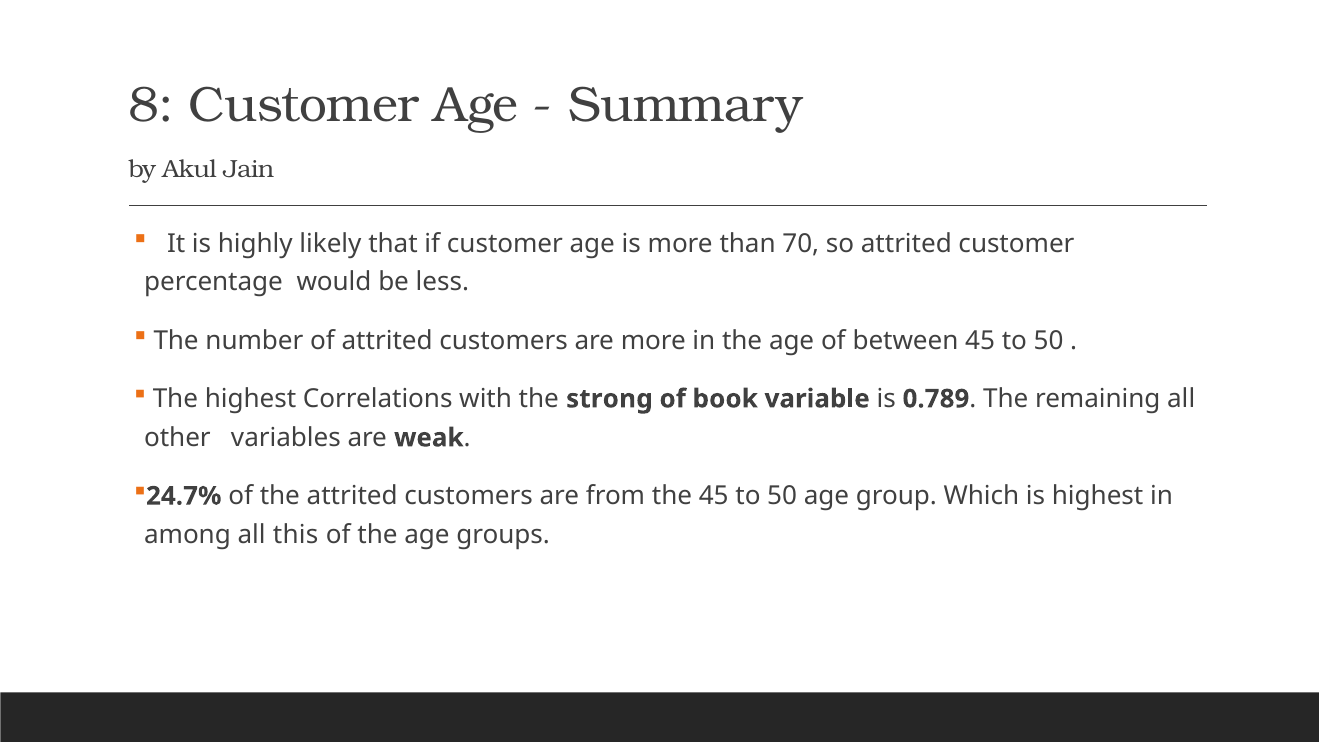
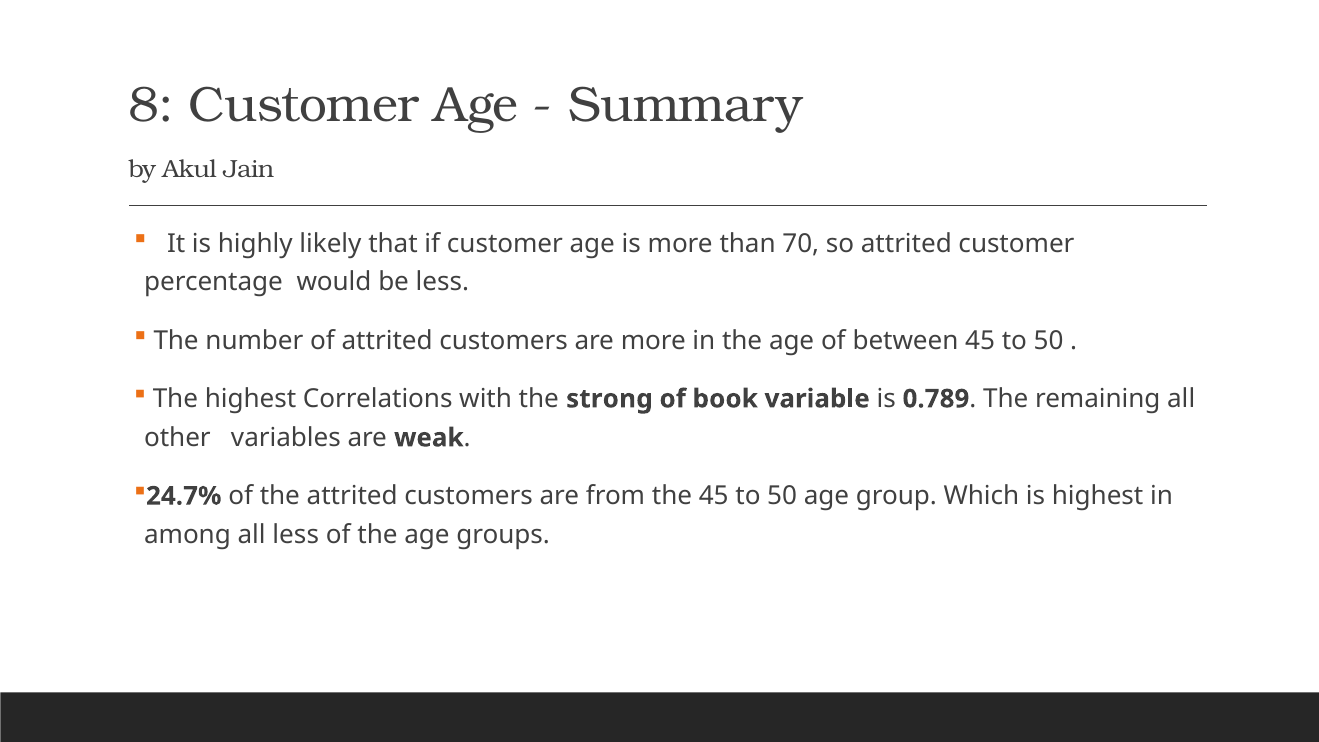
all this: this -> less
